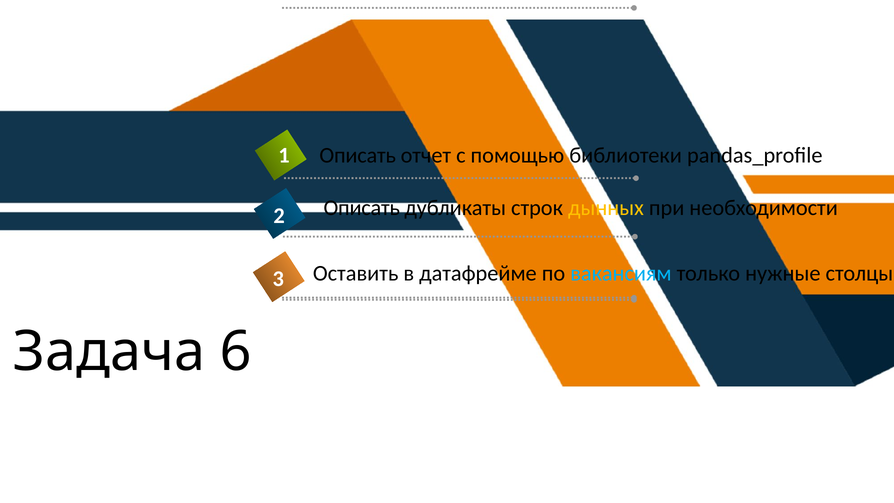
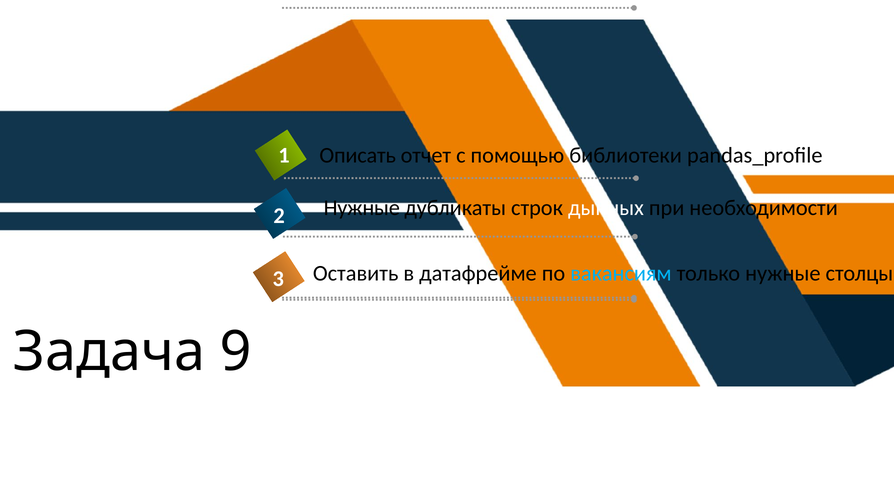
2 Описать: Описать -> Нужные
дынных colour: yellow -> white
6: 6 -> 9
